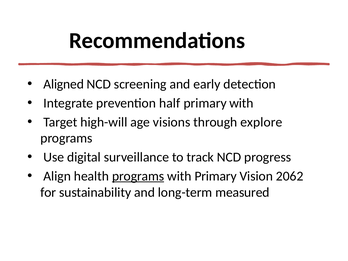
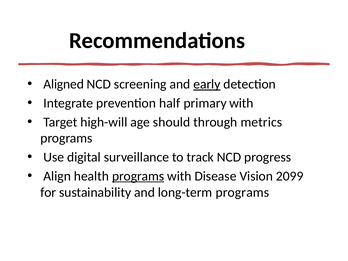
early underline: none -> present
visions: visions -> should
explore: explore -> metrics
with Primary: Primary -> Disease
2062: 2062 -> 2099
long-term measured: measured -> programs
